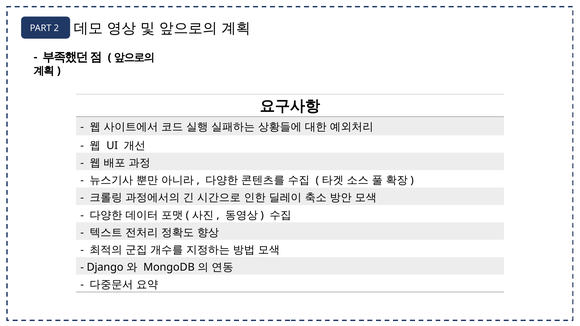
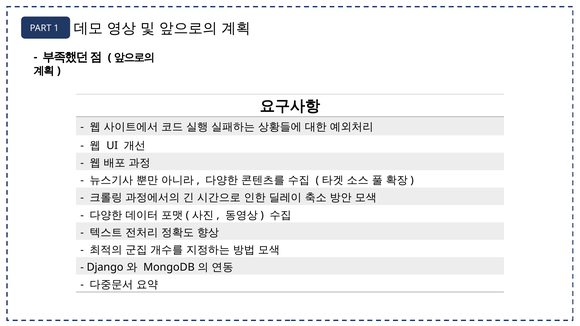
2: 2 -> 1
